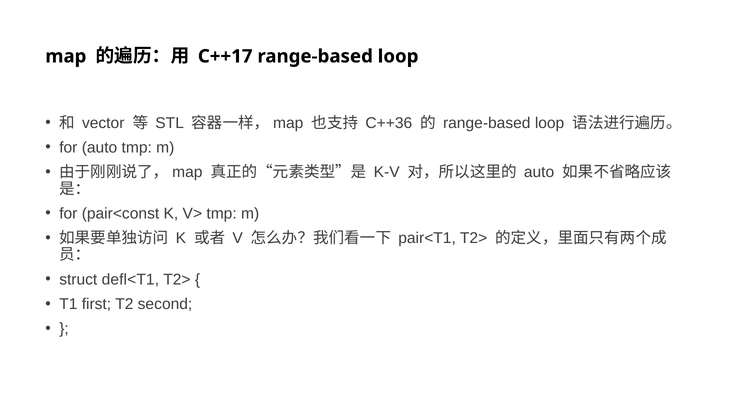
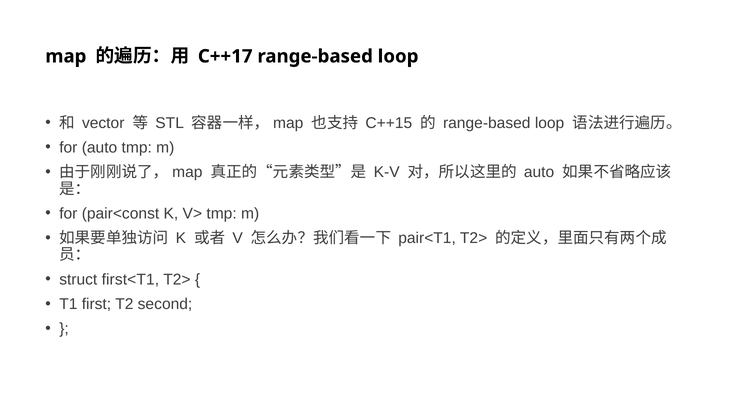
C++36: C++36 -> C++15
defl<T1: defl<T1 -> first<T1
